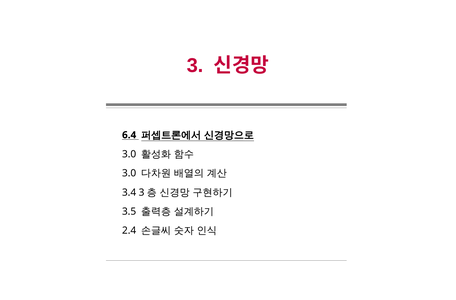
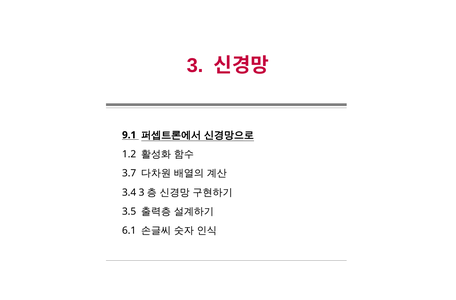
6.4: 6.4 -> 9.1
3.0 at (129, 154): 3.0 -> 1.2
3.0 at (129, 173): 3.0 -> 3.7
2.4: 2.4 -> 6.1
